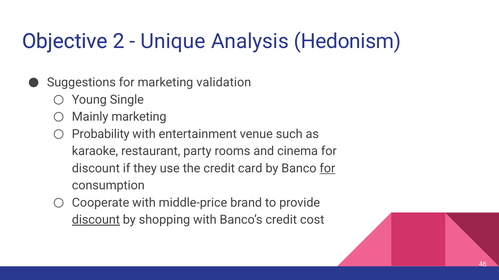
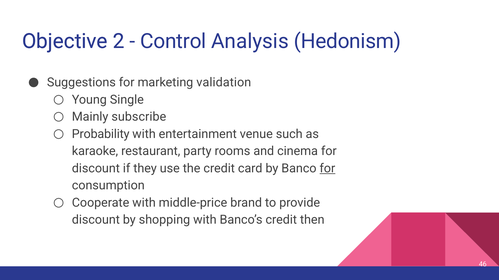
Unique: Unique -> Control
Mainly marketing: marketing -> subscribe
discount at (96, 220) underline: present -> none
cost: cost -> then
